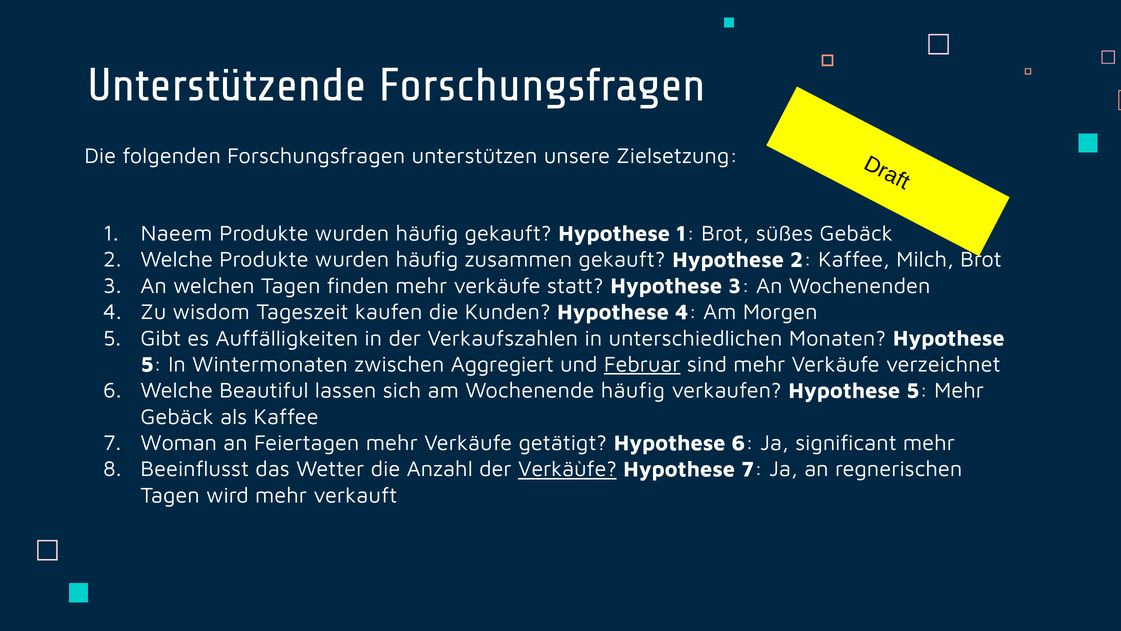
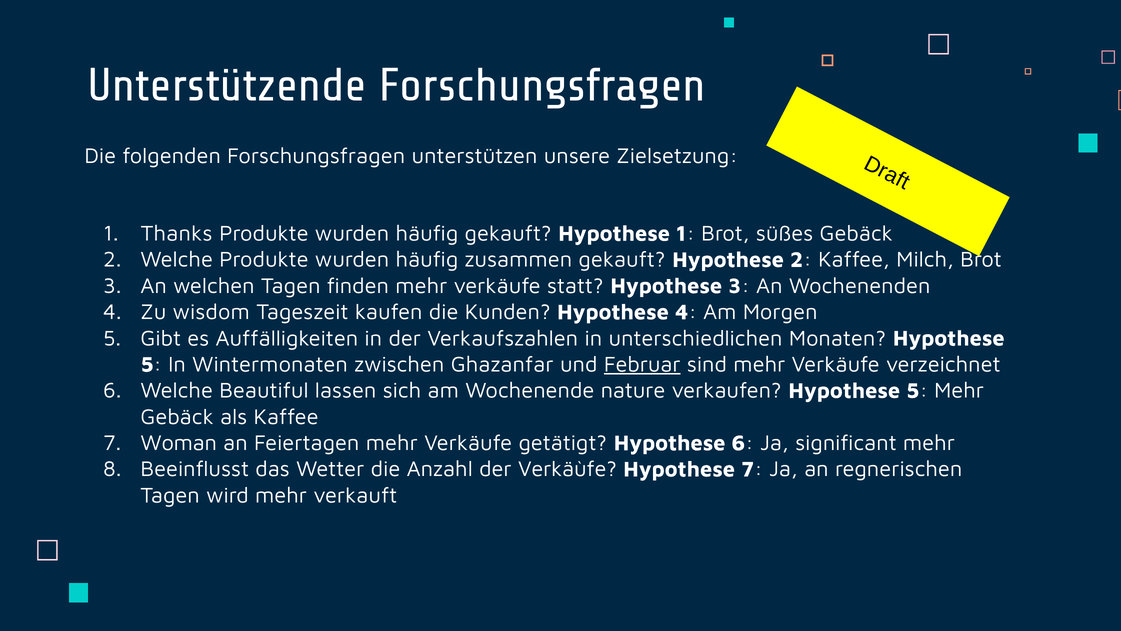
Naeem: Naeem -> Thanks
Aggregiert: Aggregiert -> Ghazanfar
Wochenende häufig: häufig -> nature
Verkäùfe underline: present -> none
